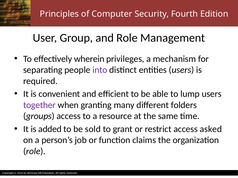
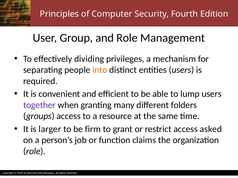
wherein: wherein -> dividing
into colour: purple -> orange
added: added -> larger
sold: sold -> firm
